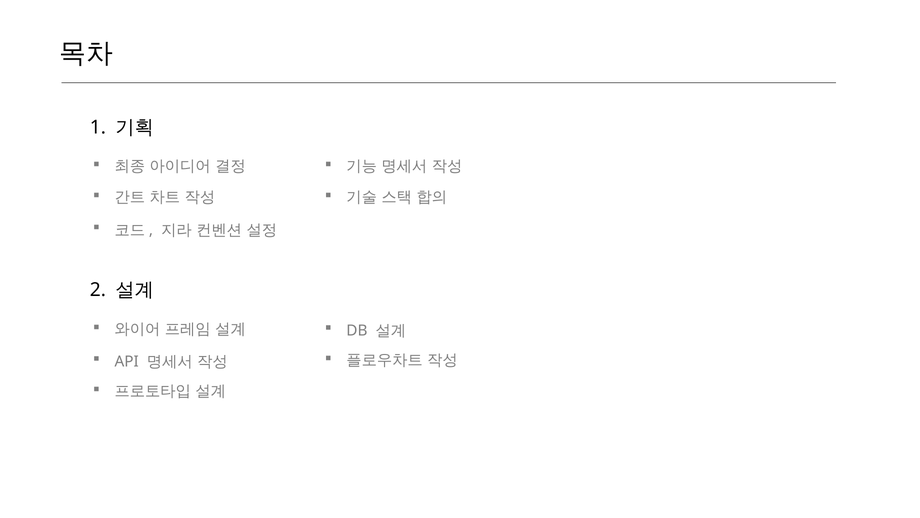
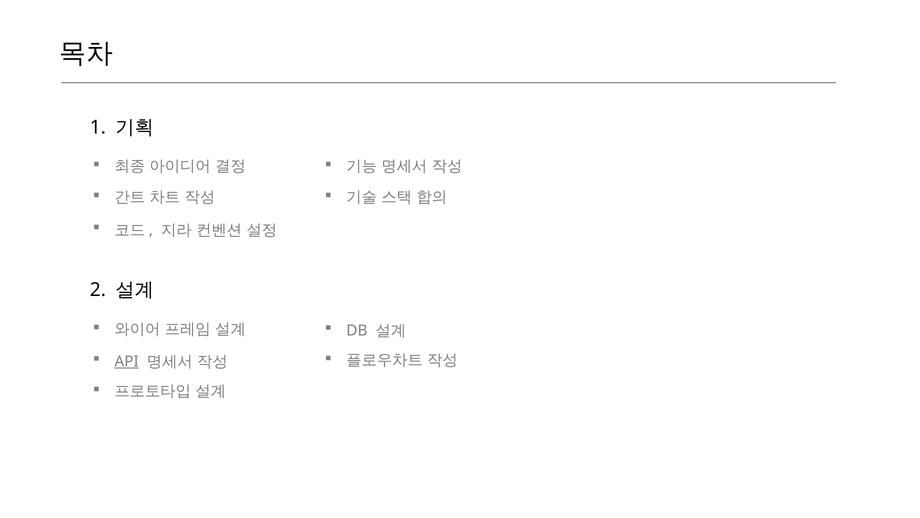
API underline: none -> present
